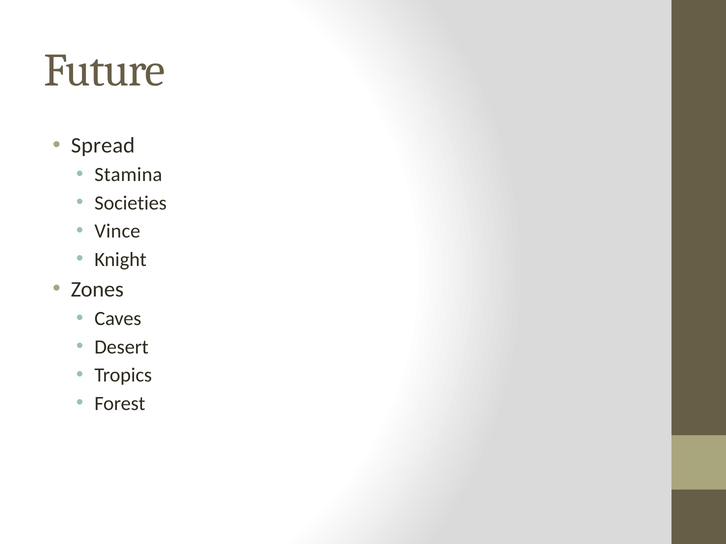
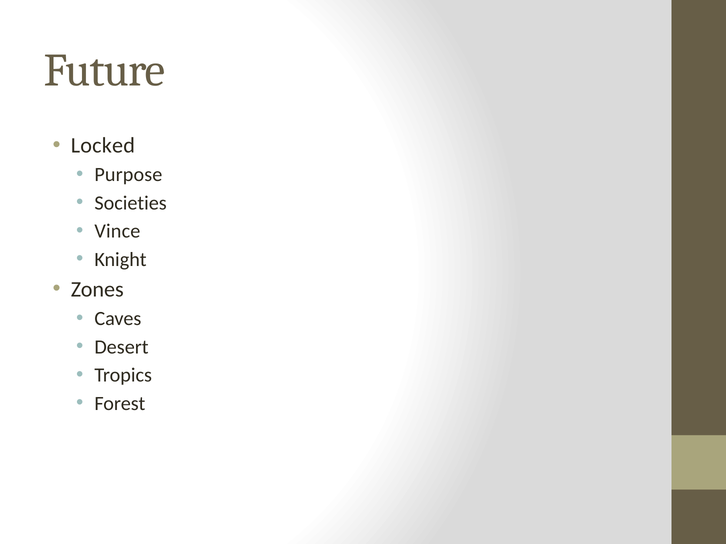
Spread: Spread -> Locked
Stamina: Stamina -> Purpose
